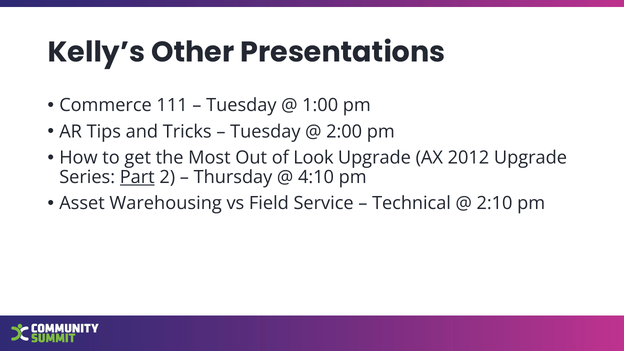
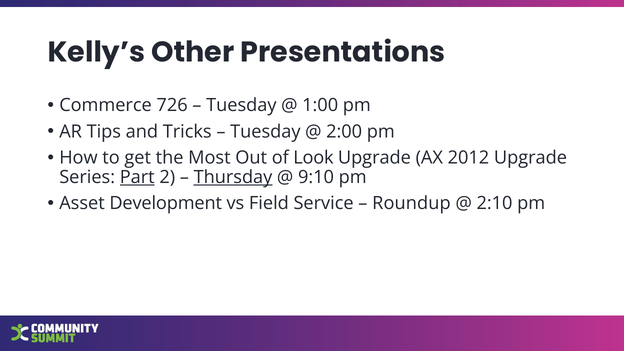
111: 111 -> 726
Thursday underline: none -> present
4:10: 4:10 -> 9:10
Warehousing: Warehousing -> Development
Technical: Technical -> Roundup
